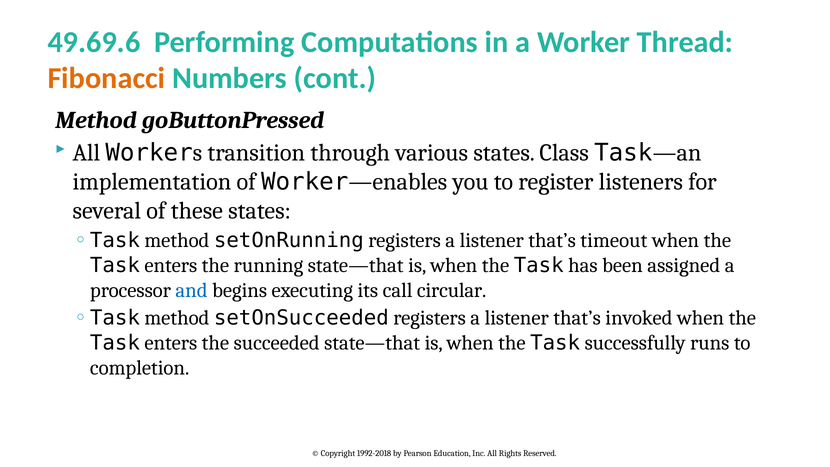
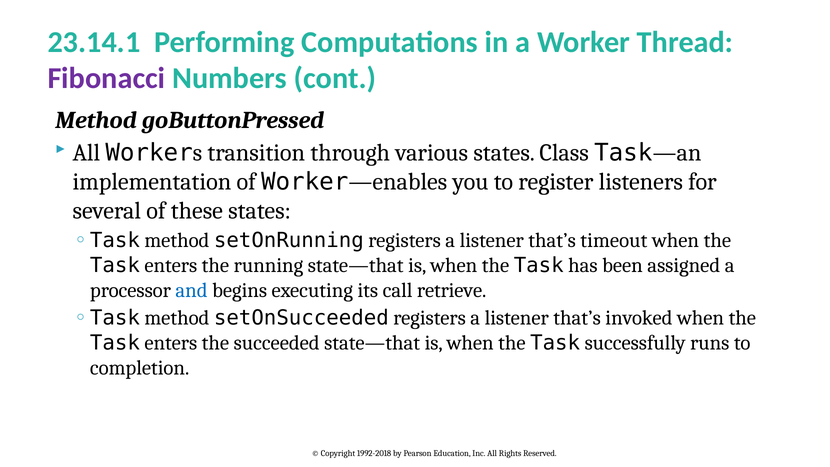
49.69.6: 49.69.6 -> 23.14.1
Fibonacci colour: orange -> purple
circular: circular -> retrieve
